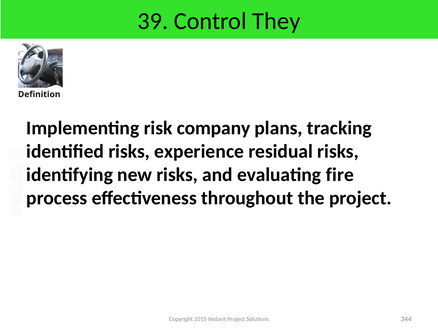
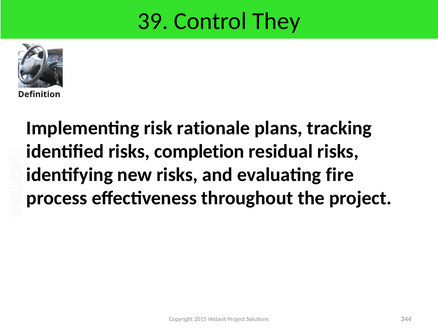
company: company -> rationale
experience: experience -> completion
